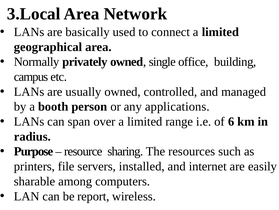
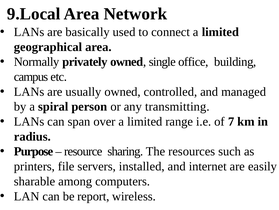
3.Local: 3.Local -> 9.Local
booth: booth -> spiral
applications: applications -> transmitting
6: 6 -> 7
